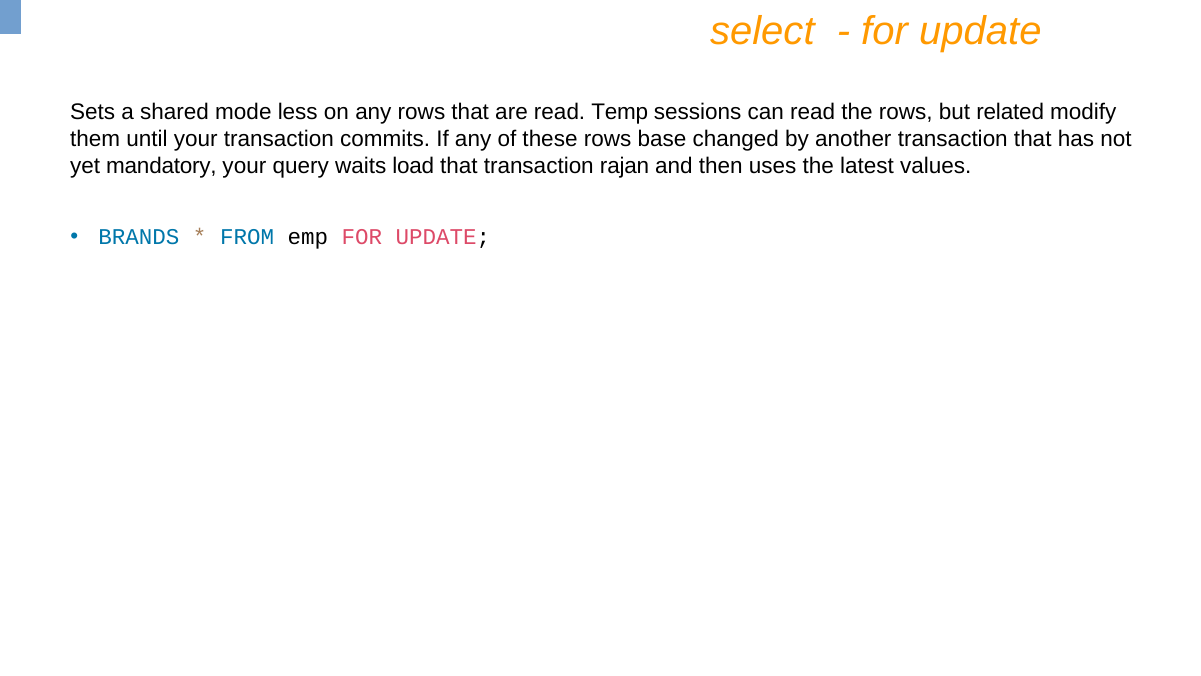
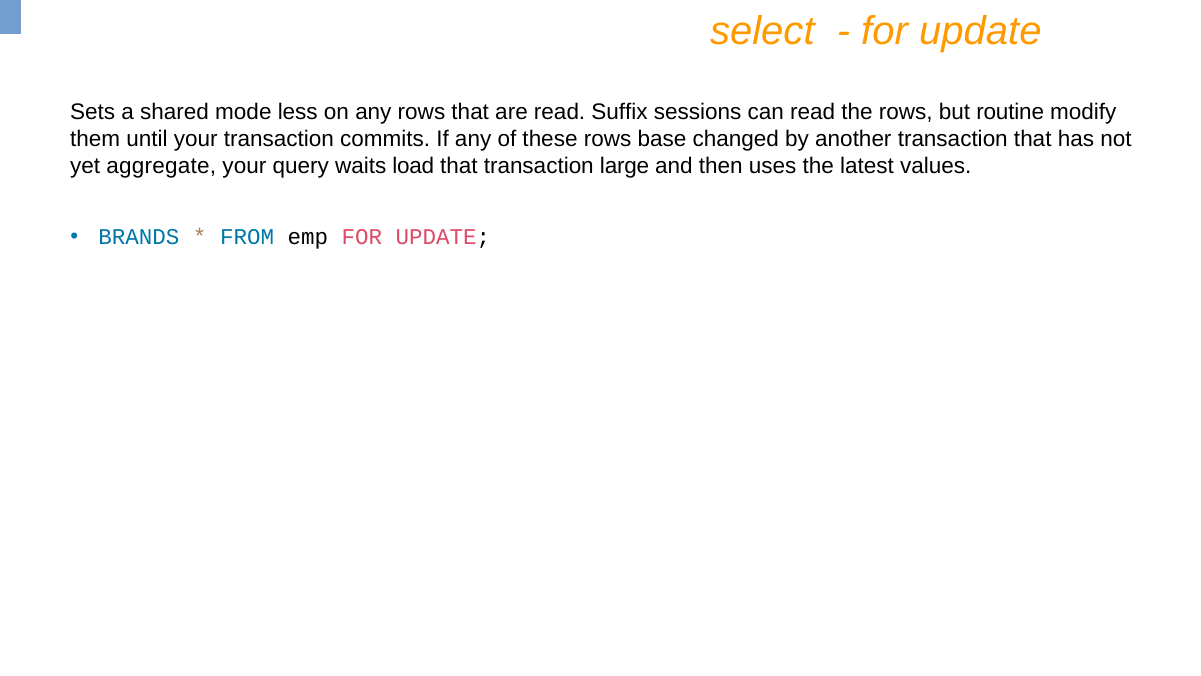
Temp: Temp -> Suffix
related: related -> routine
mandatory: mandatory -> aggregate
rajan: rajan -> large
